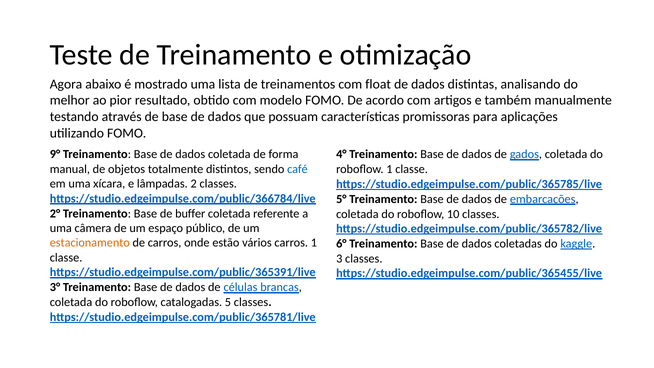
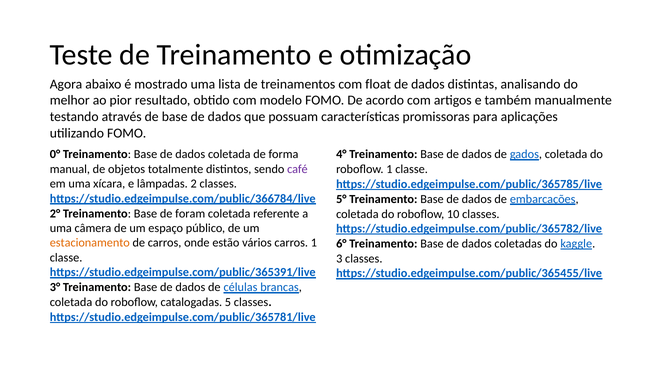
9°: 9° -> 0°
café colour: blue -> purple
buffer: buffer -> foram
